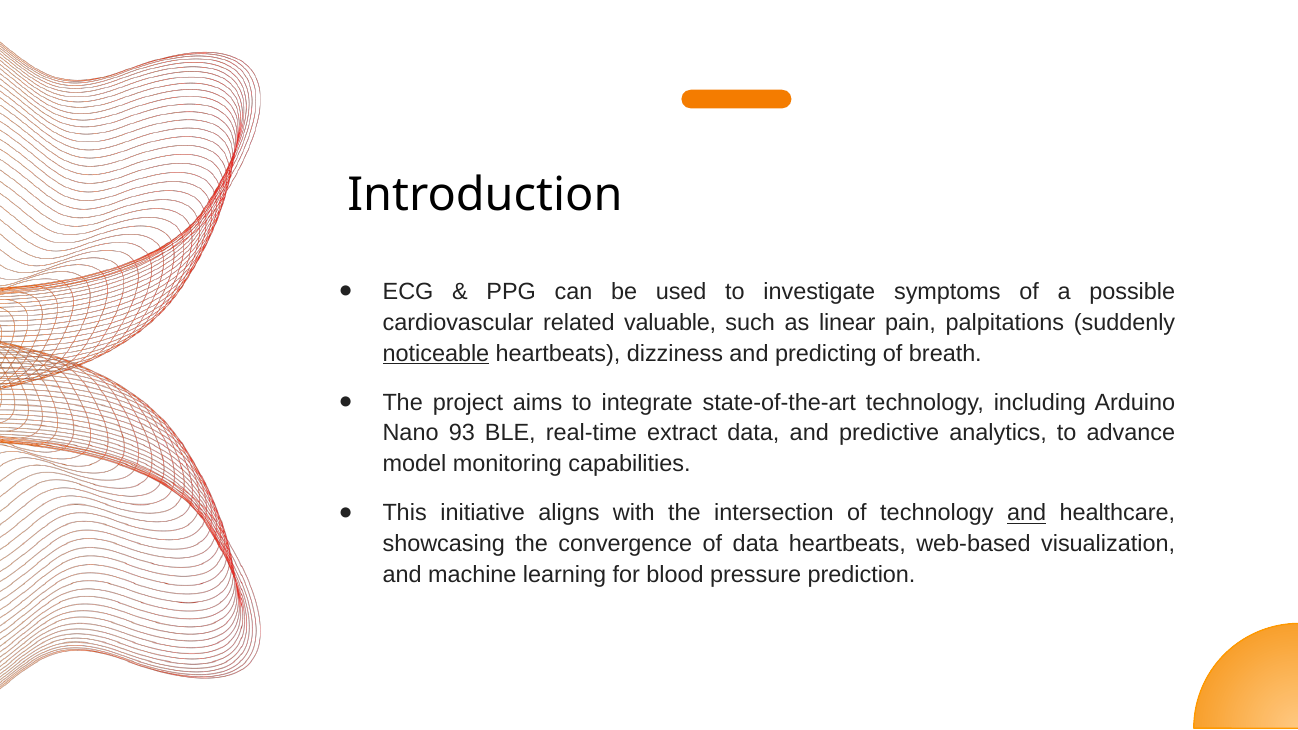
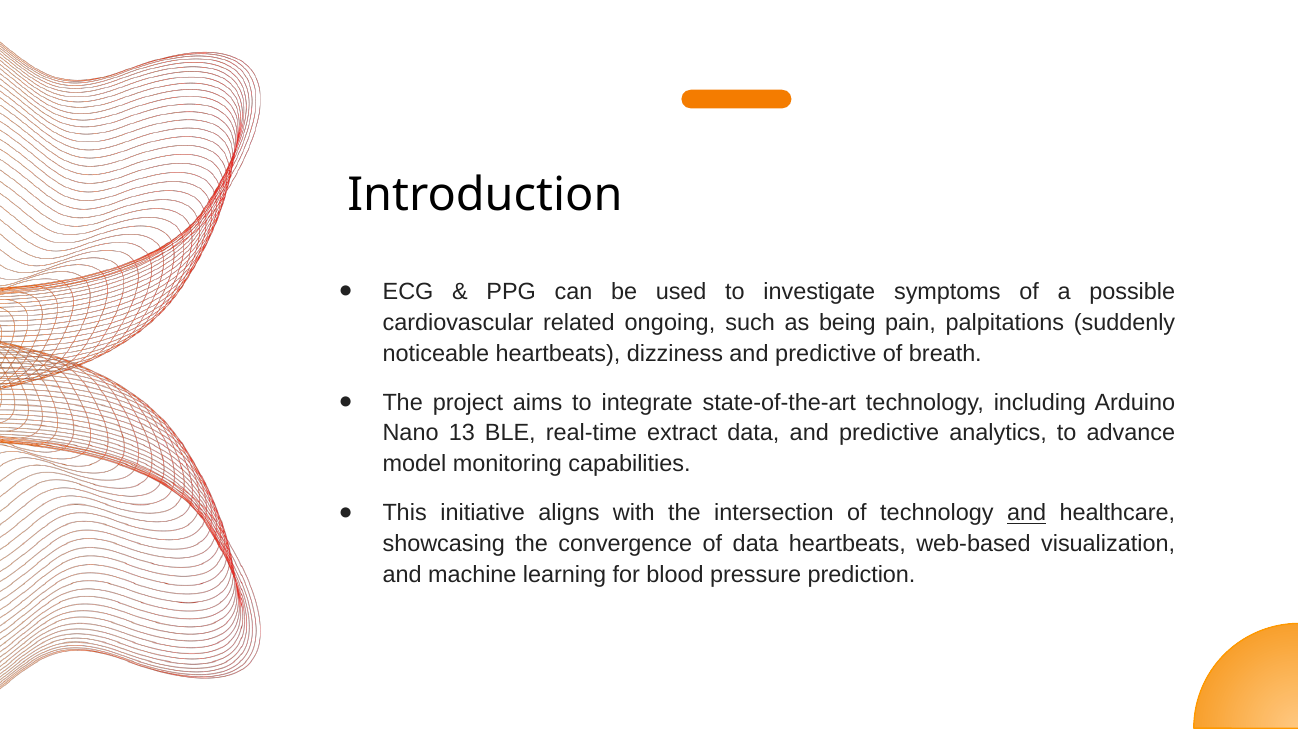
valuable: valuable -> ongoing
linear: linear -> being
noticeable underline: present -> none
dizziness and predicting: predicting -> predictive
93: 93 -> 13
